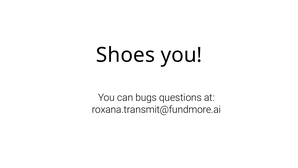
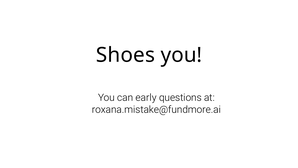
bugs: bugs -> early
roxana.transmit@fundmore.ai: roxana.transmit@fundmore.ai -> roxana.mistake@fundmore.ai
